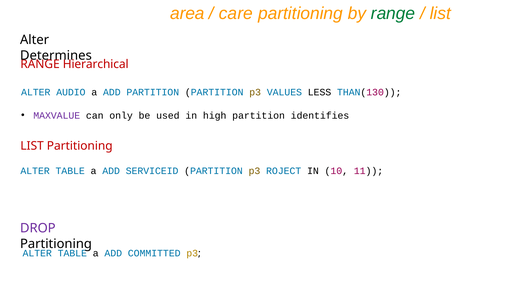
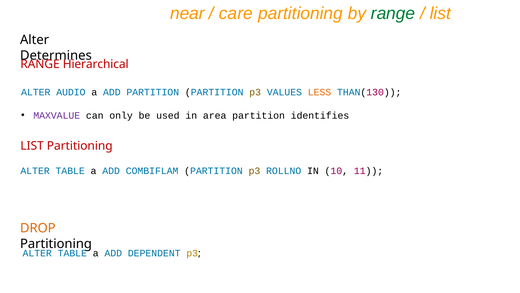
area: area -> near
LESS colour: black -> orange
high: high -> area
SERVICEID: SERVICEID -> COMBIFLAM
ROJECT: ROJECT -> ROLLNO
DROP colour: purple -> orange
COMMITTED: COMMITTED -> DEPENDENT
